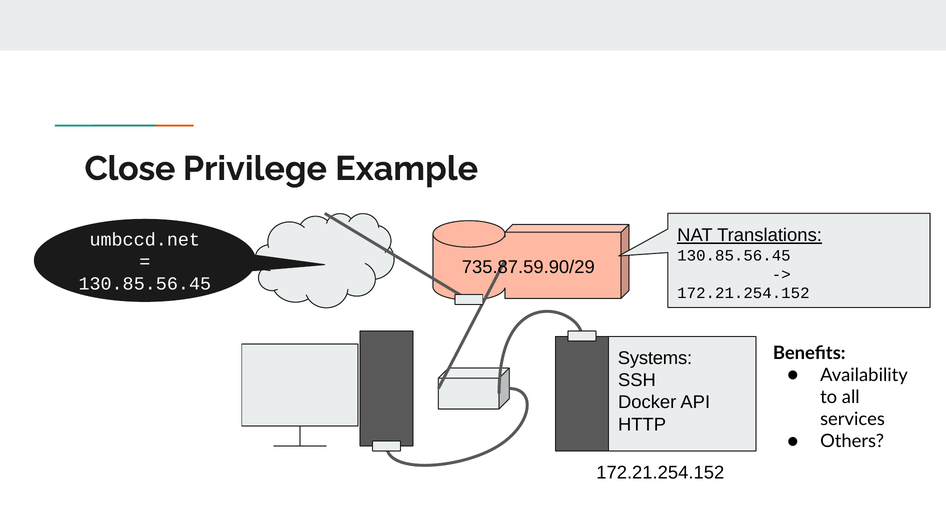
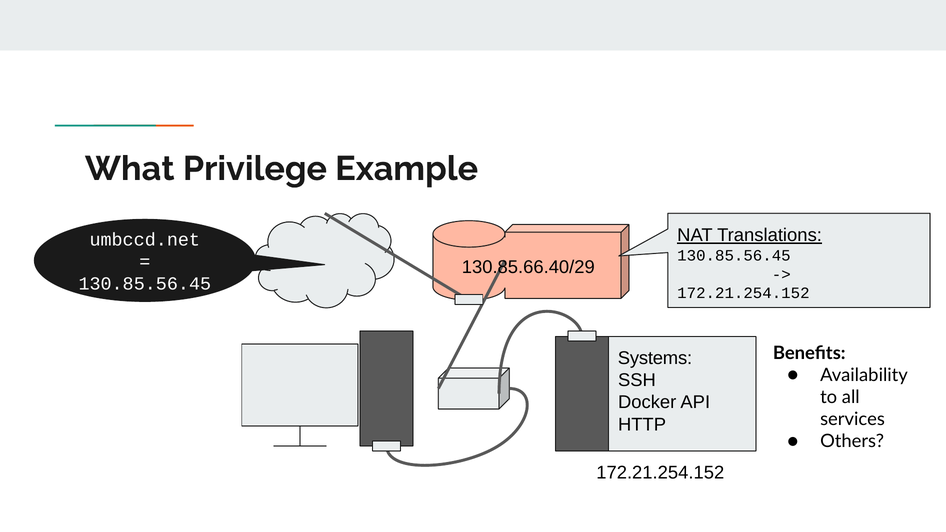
Close: Close -> What
735.87.59.90/29: 735.87.59.90/29 -> 130.85.66.40/29
